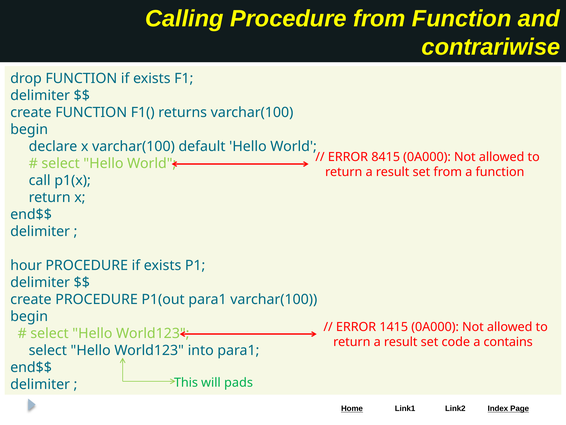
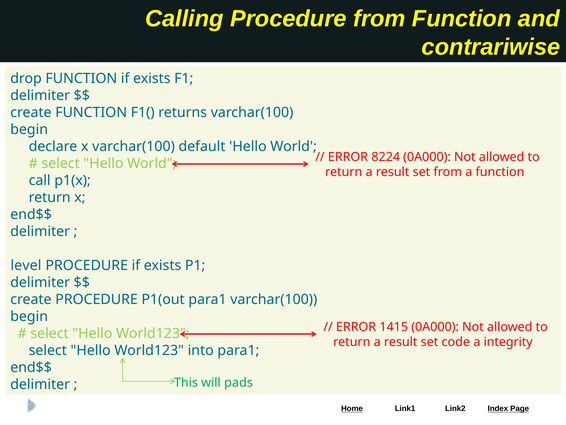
8415: 8415 -> 8224
hour: hour -> level
contains: contains -> integrity
